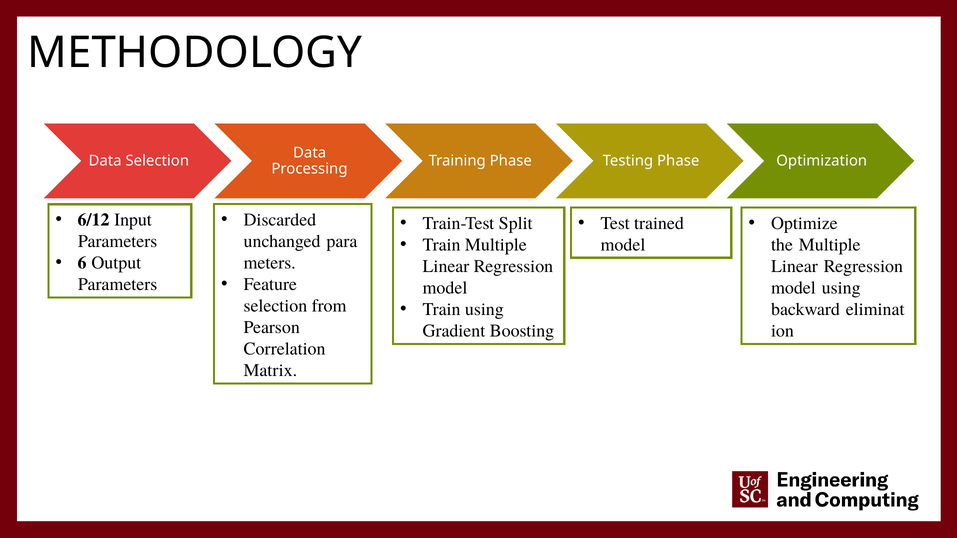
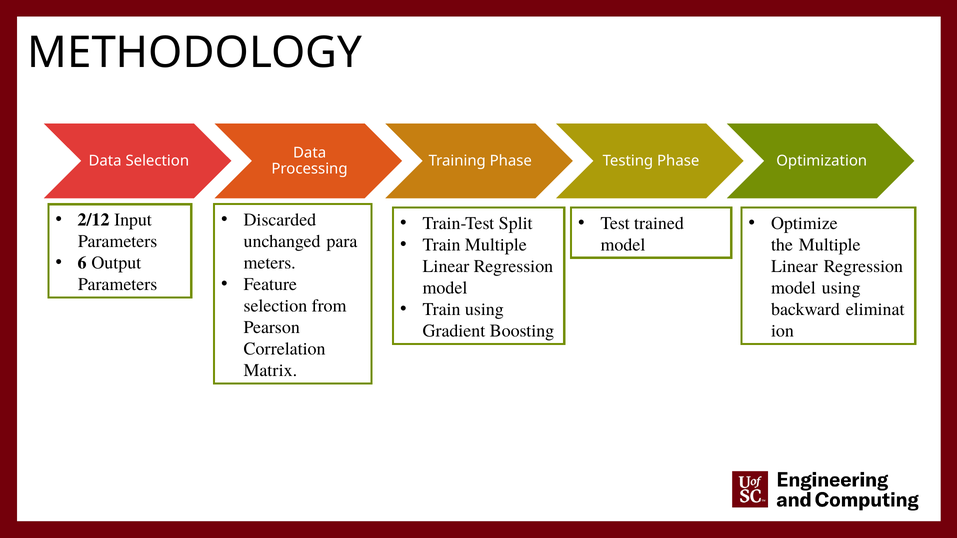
6/12: 6/12 -> 2/12
